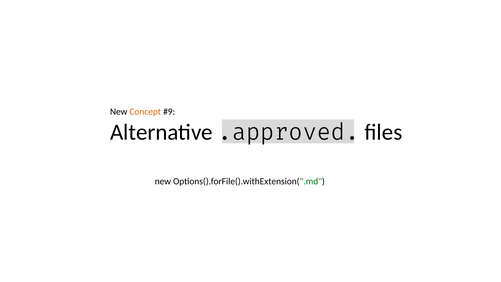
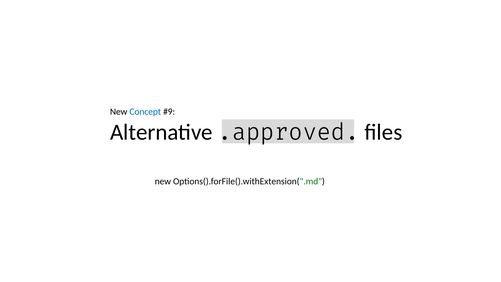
Concept colour: orange -> blue
